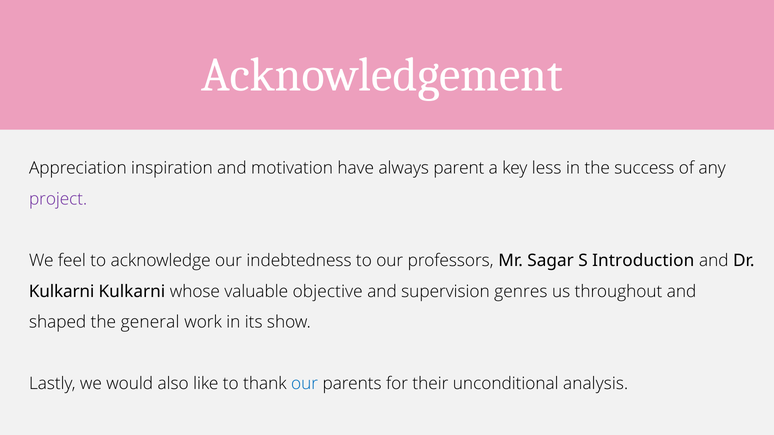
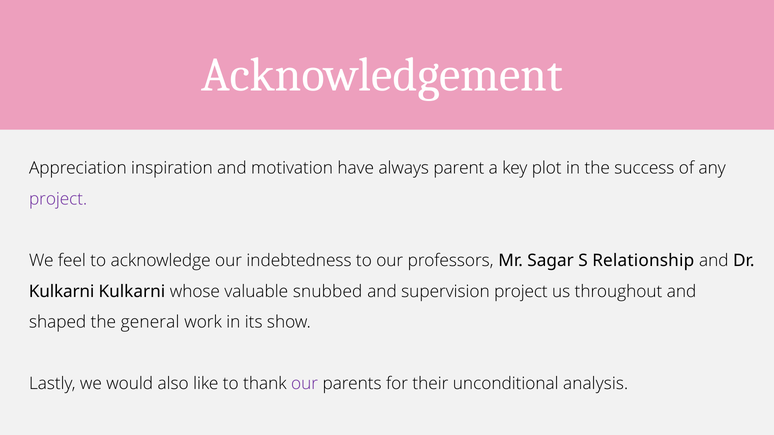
less: less -> plot
Introduction: Introduction -> Relationship
objective: objective -> snubbed
supervision genres: genres -> project
our at (305, 384) colour: blue -> purple
